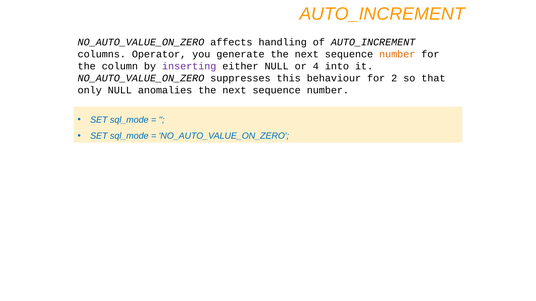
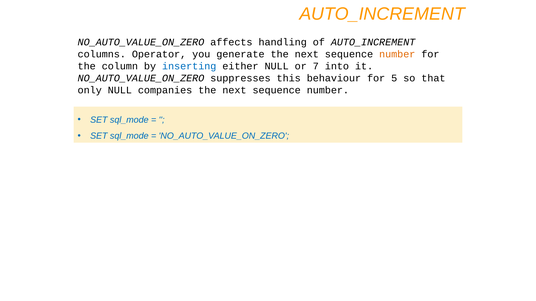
inserting colour: purple -> blue
4: 4 -> 7
2: 2 -> 5
anomalies: anomalies -> companies
